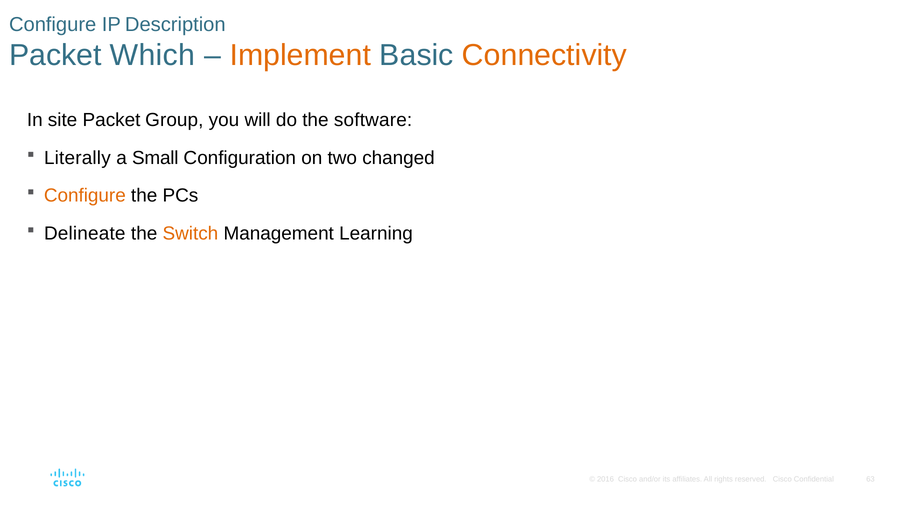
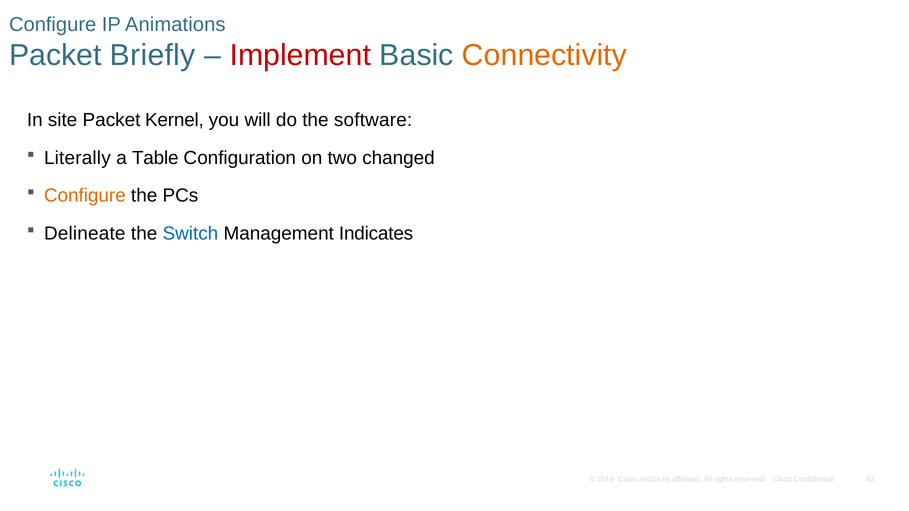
Description: Description -> Animations
Which: Which -> Briefly
Implement colour: orange -> red
Group: Group -> Kernel
Small: Small -> Table
Switch colour: orange -> blue
Learning: Learning -> Indicates
